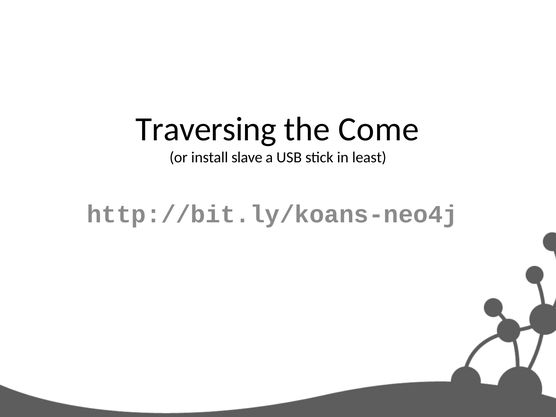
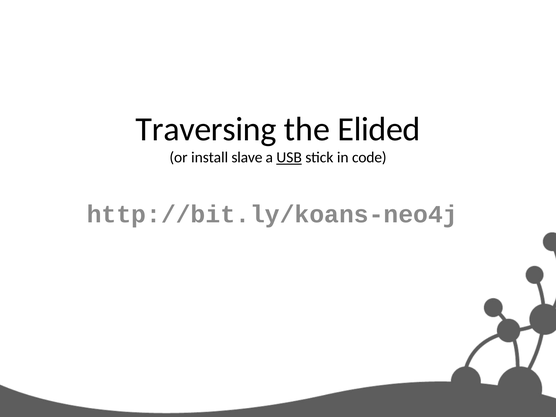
Come: Come -> Elided
USB underline: none -> present
least: least -> code
